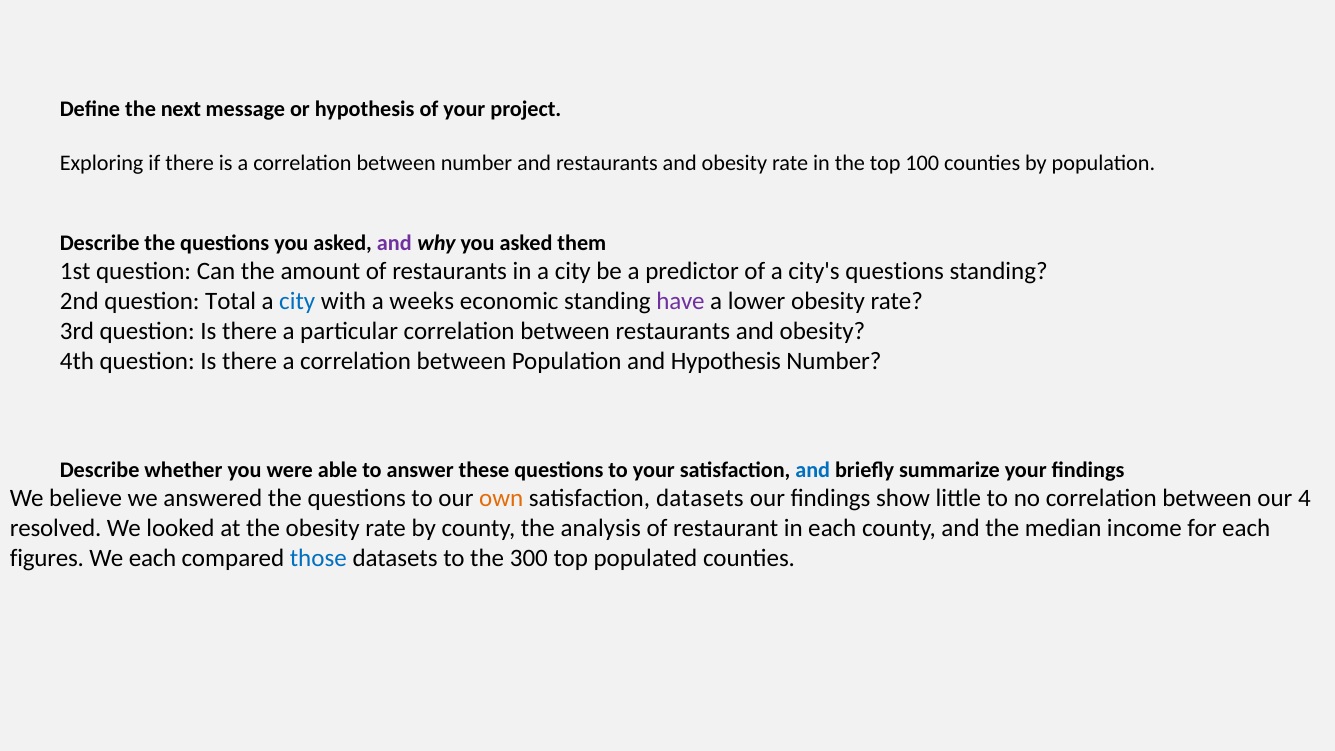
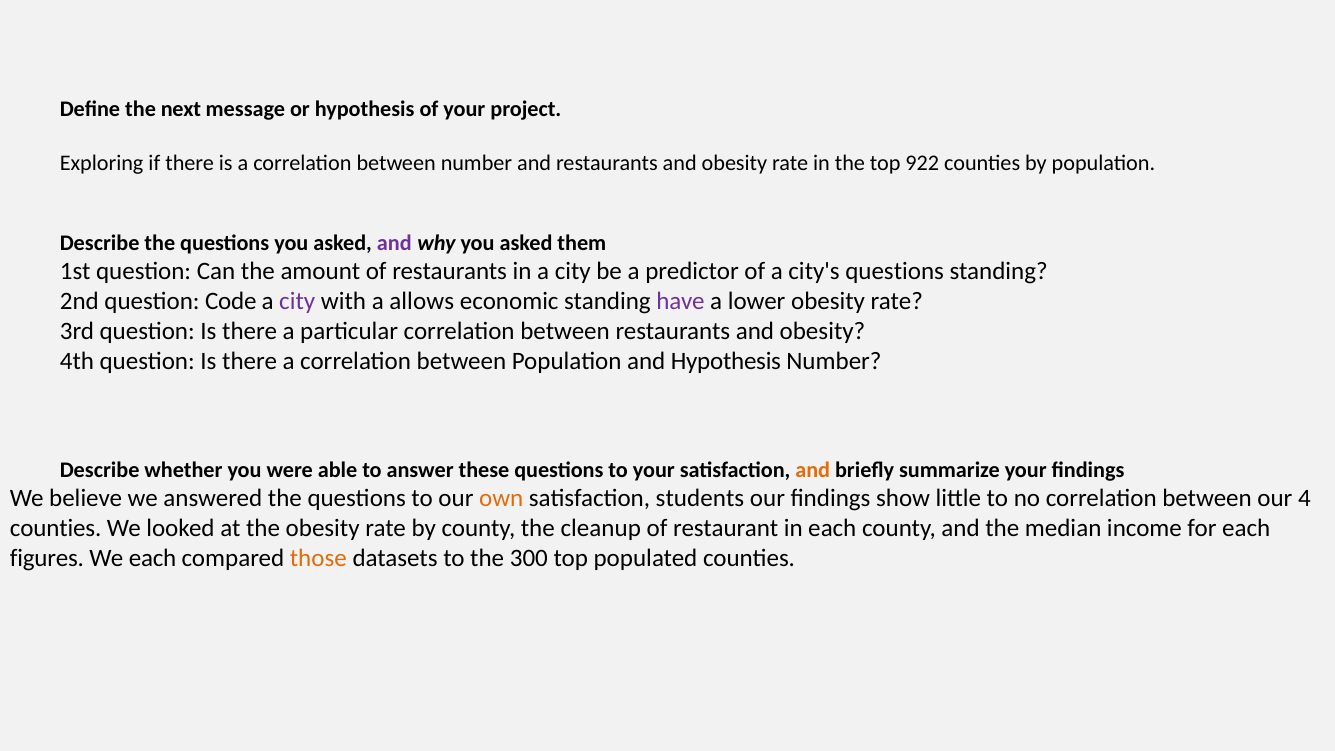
100: 100 -> 922
Total: Total -> Code
city at (297, 301) colour: blue -> purple
weeks: weeks -> allows
and at (813, 470) colour: blue -> orange
satisfaction datasets: datasets -> students
resolved at (56, 528): resolved -> counties
analysis: analysis -> cleanup
those colour: blue -> orange
